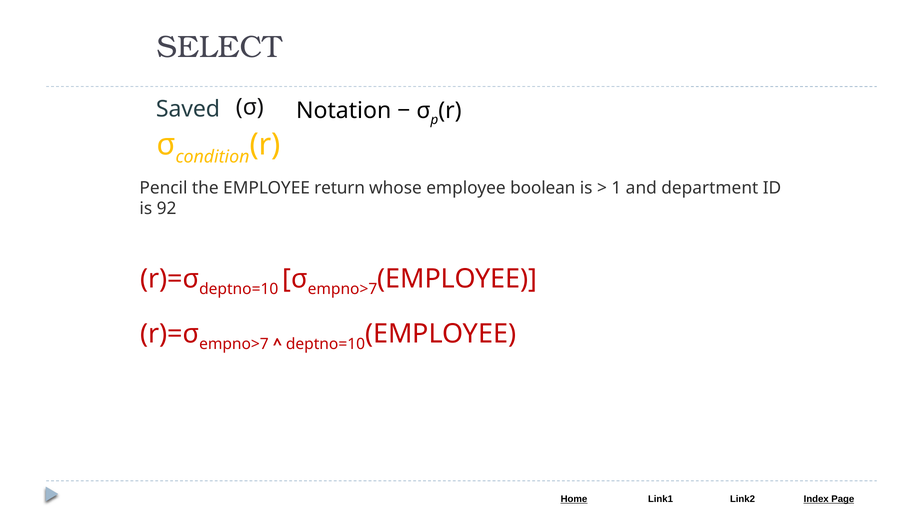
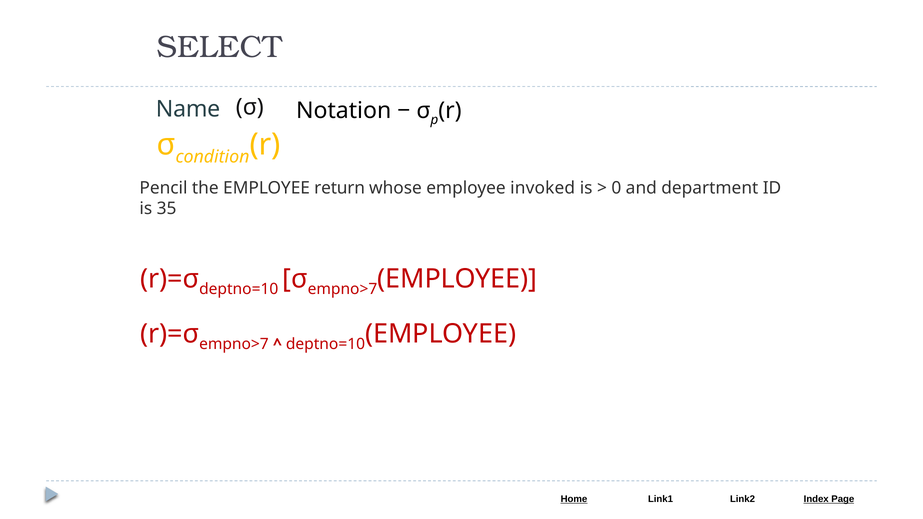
Saved: Saved -> Name
boolean: boolean -> invoked
1: 1 -> 0
92: 92 -> 35
